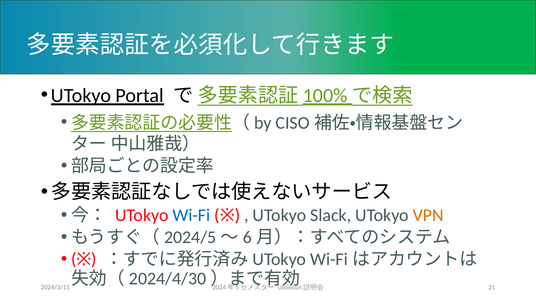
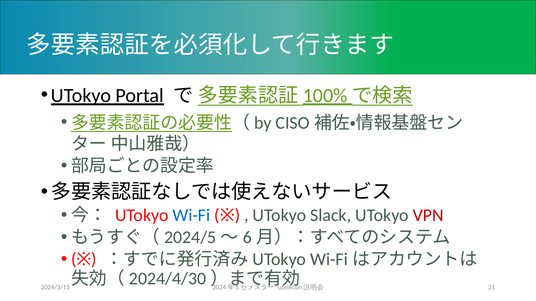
VPN colour: orange -> red
